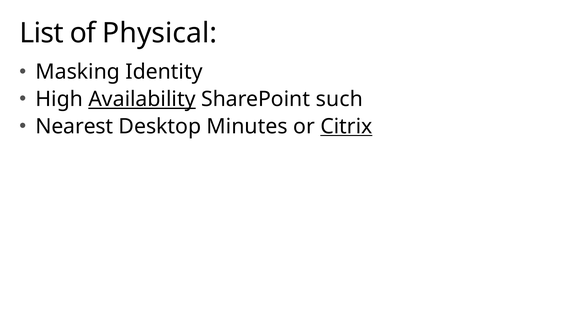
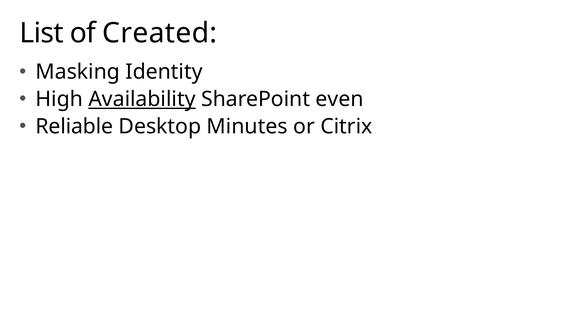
Physical: Physical -> Created
such: such -> even
Nearest: Nearest -> Reliable
Citrix underline: present -> none
